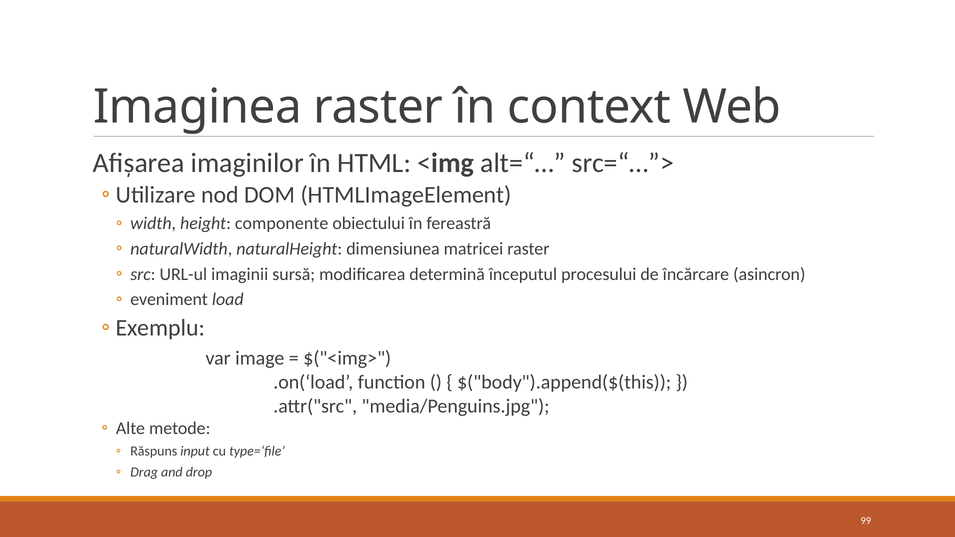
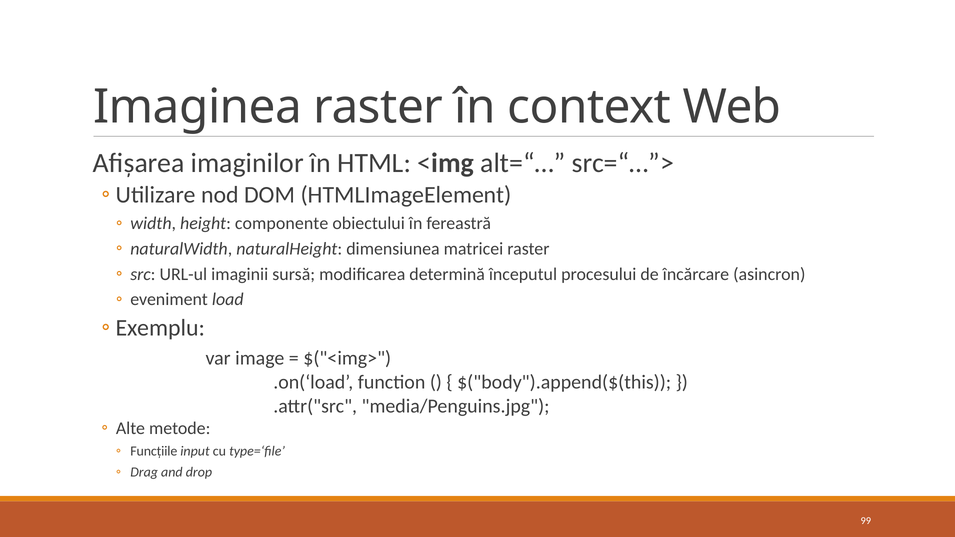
Răspuns: Răspuns -> Funcțiile
